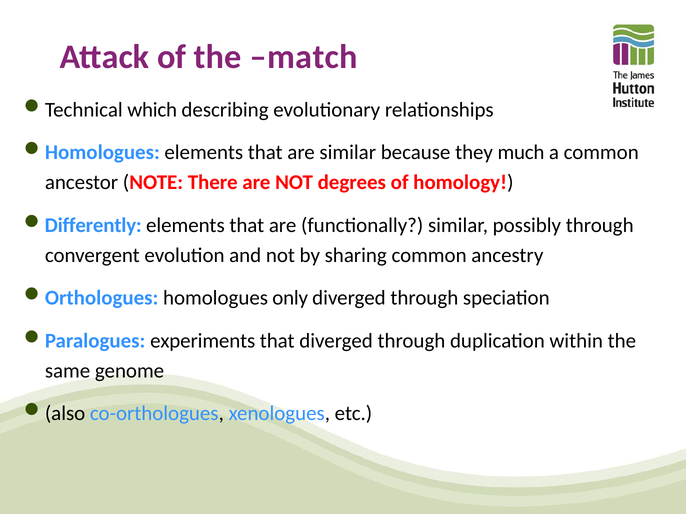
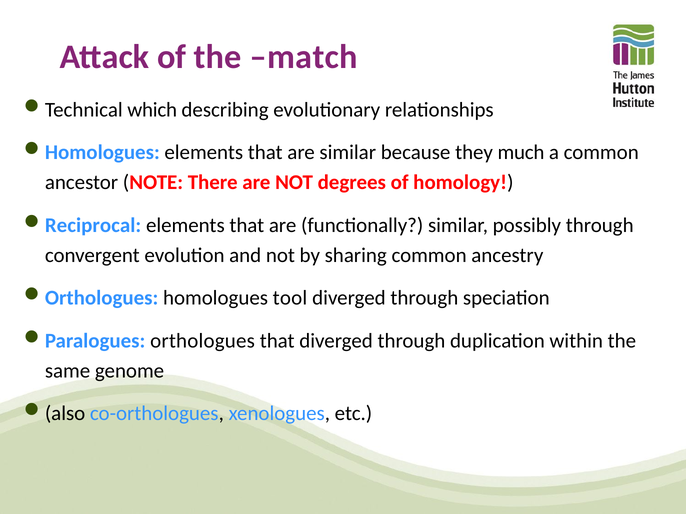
Differently: Differently -> Reciprocal
only: only -> tool
Paralogues experiments: experiments -> orthologues
